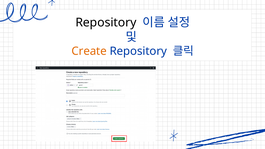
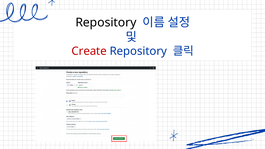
Create colour: orange -> red
